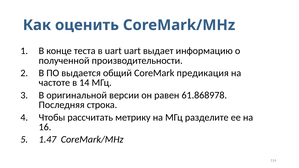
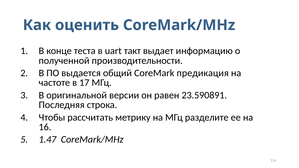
uart uart: uart -> такт
14: 14 -> 17
61.868978: 61.868978 -> 23.590891
